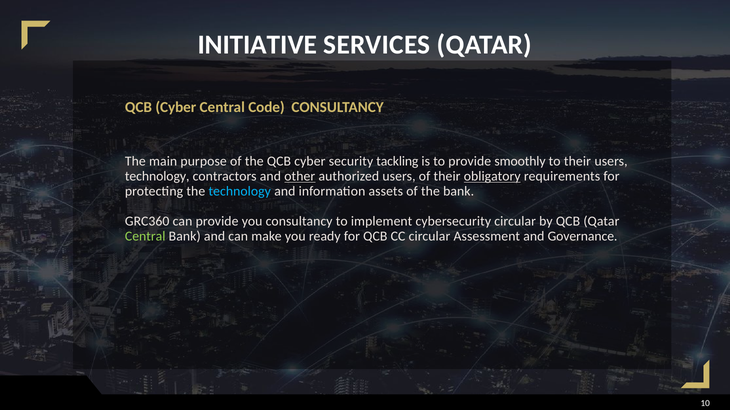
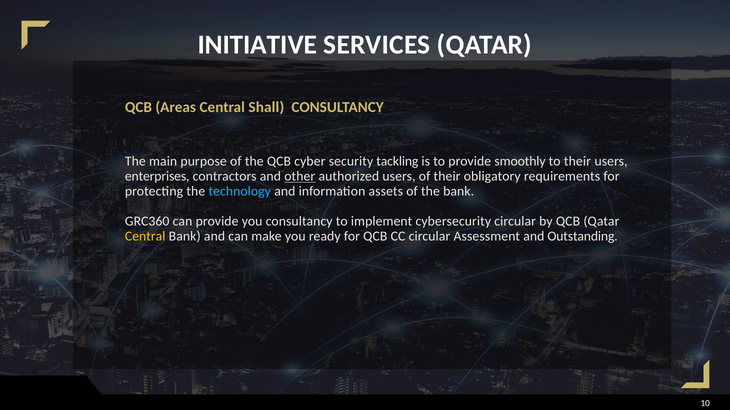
Cyber at (176, 108): Cyber -> Areas
Code: Code -> Shall
technology at (157, 177): technology -> enterprises
obligatory underline: present -> none
Central at (145, 237) colour: light green -> yellow
Governance: Governance -> Outstanding
